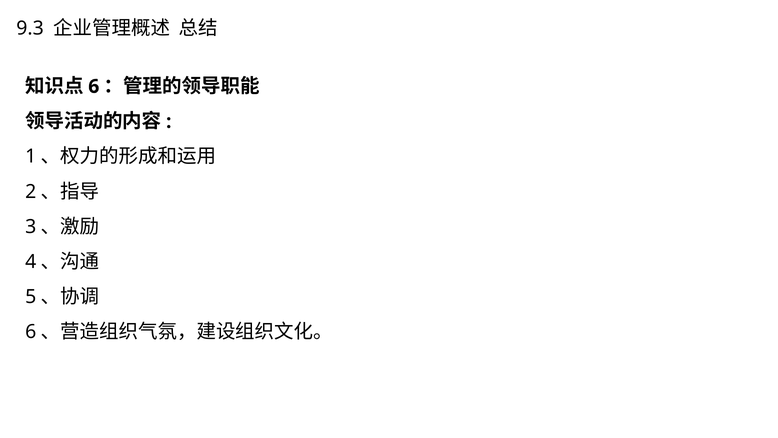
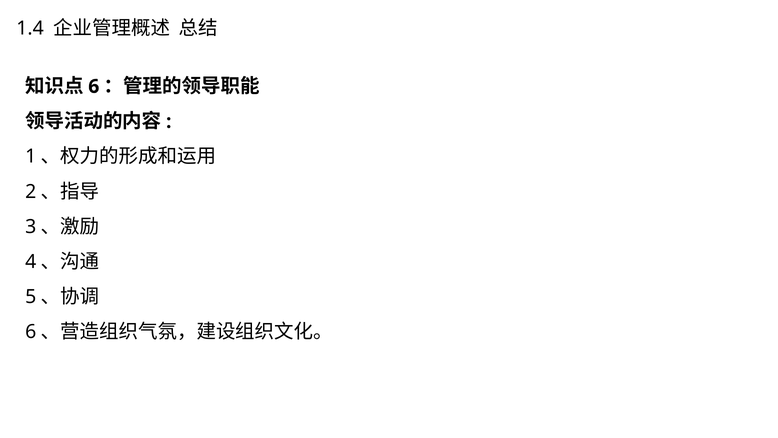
9.3: 9.3 -> 1.4
